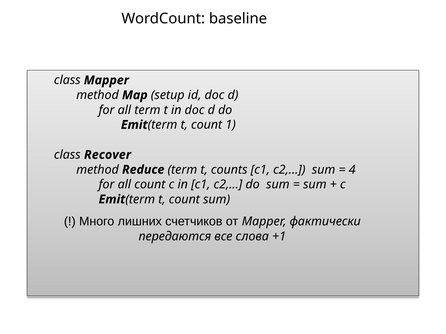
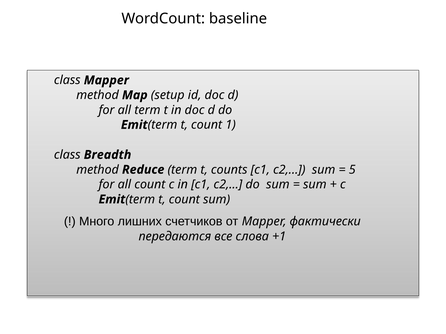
Recover: Recover -> Breadth
4: 4 -> 5
